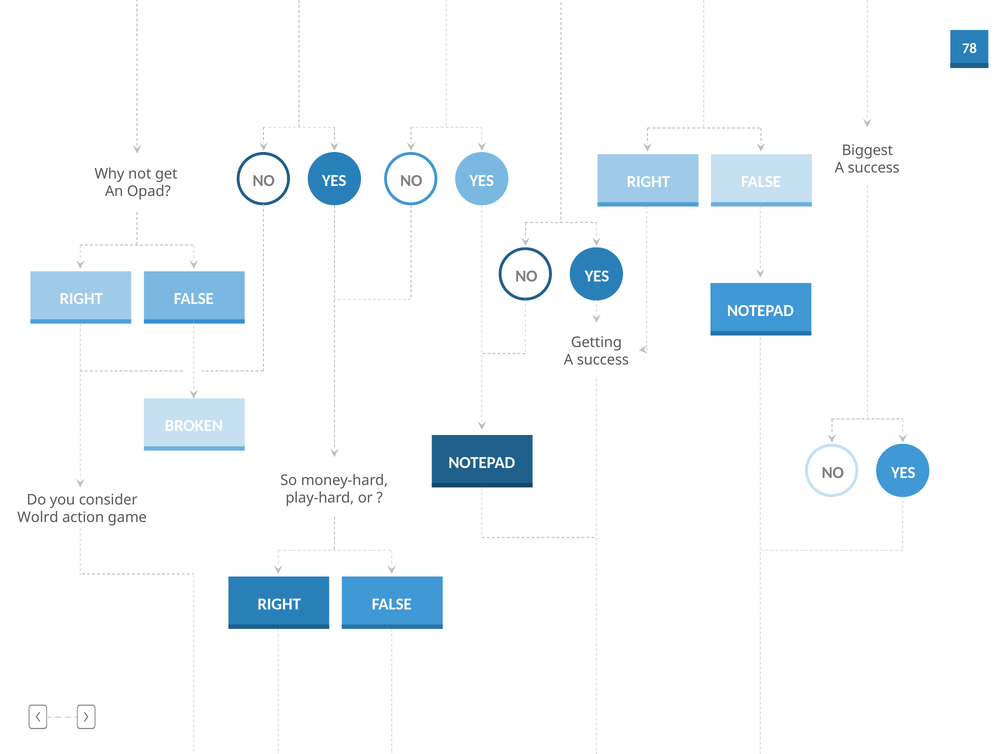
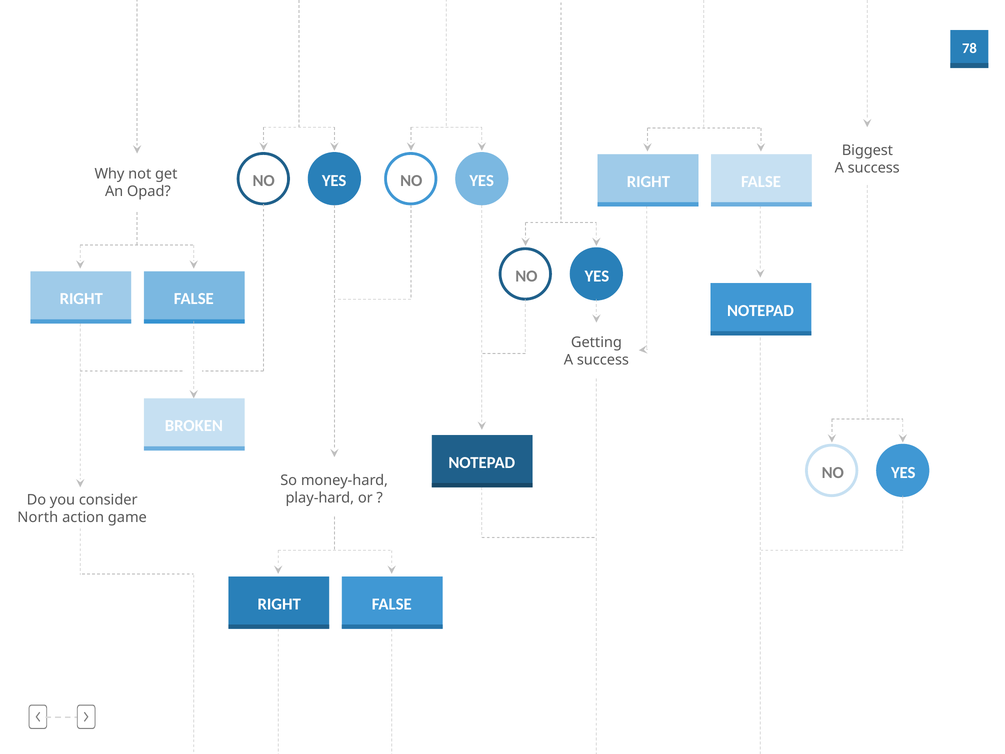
Wolrd: Wolrd -> North
